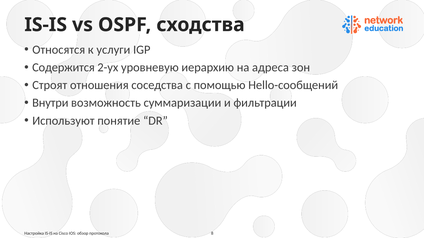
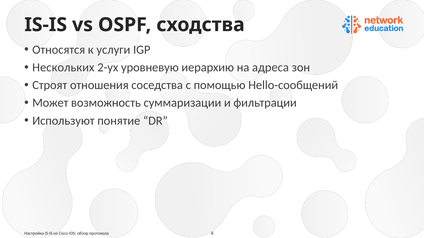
Содержится: Содержится -> Нескольких
Внутри: Внутри -> Может
